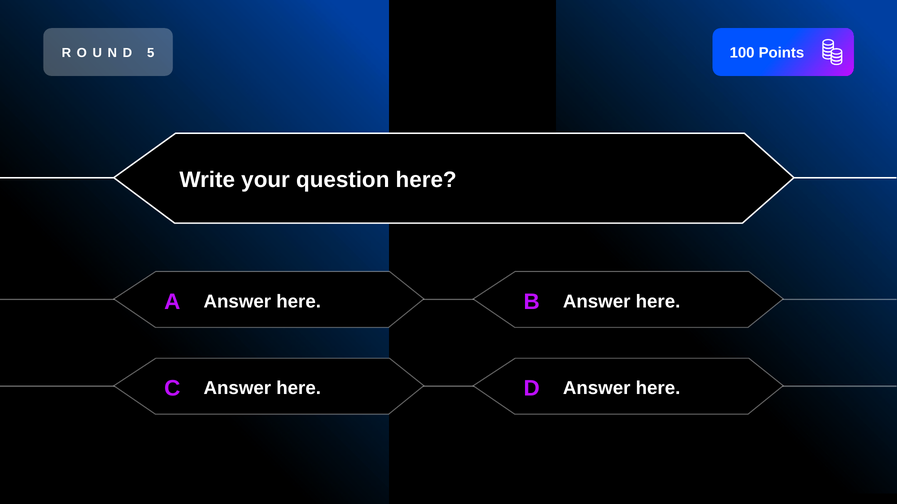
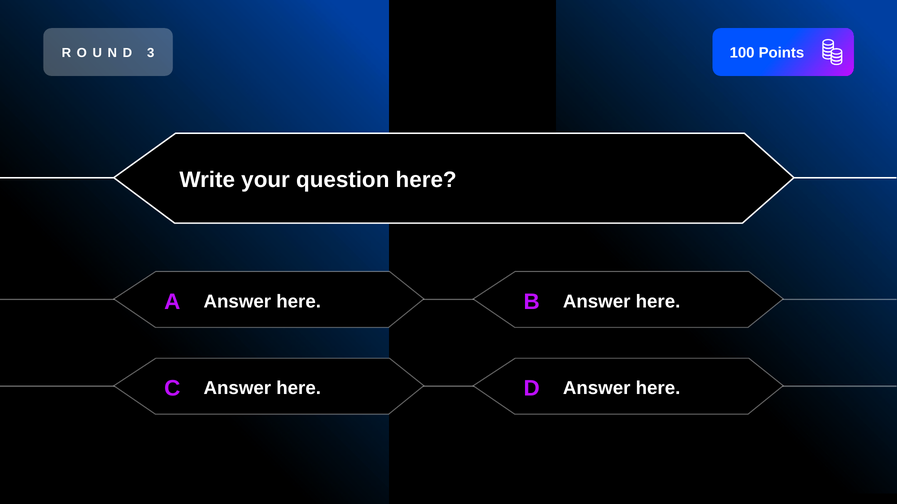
5: 5 -> 3
